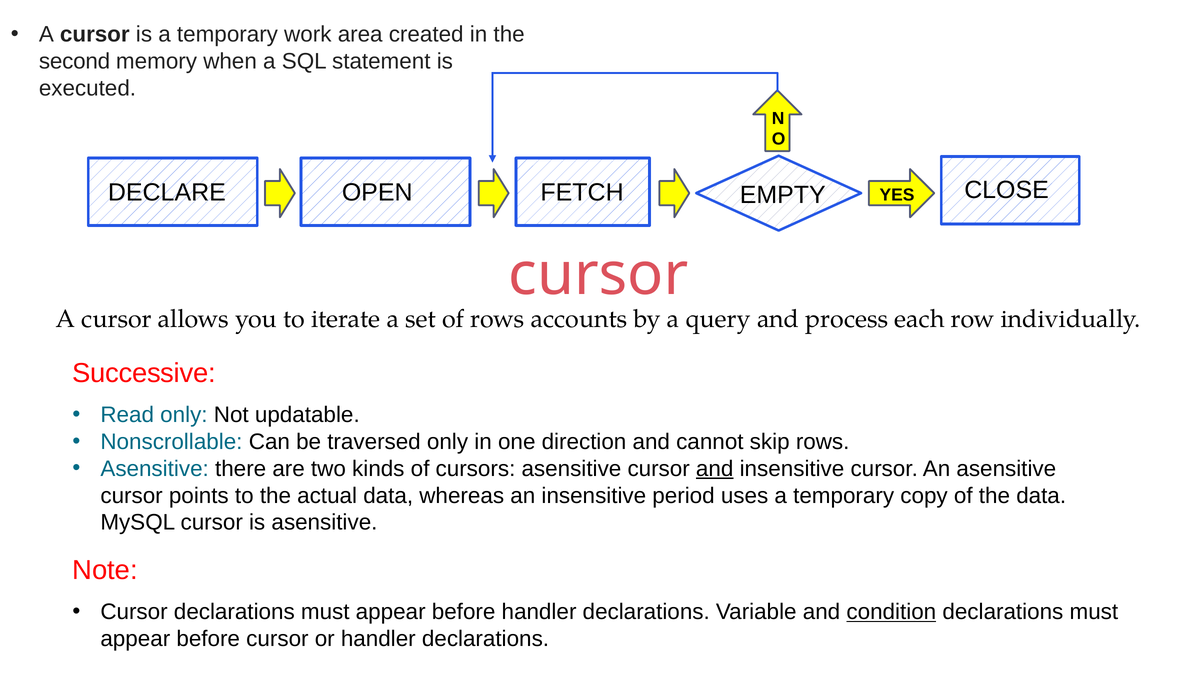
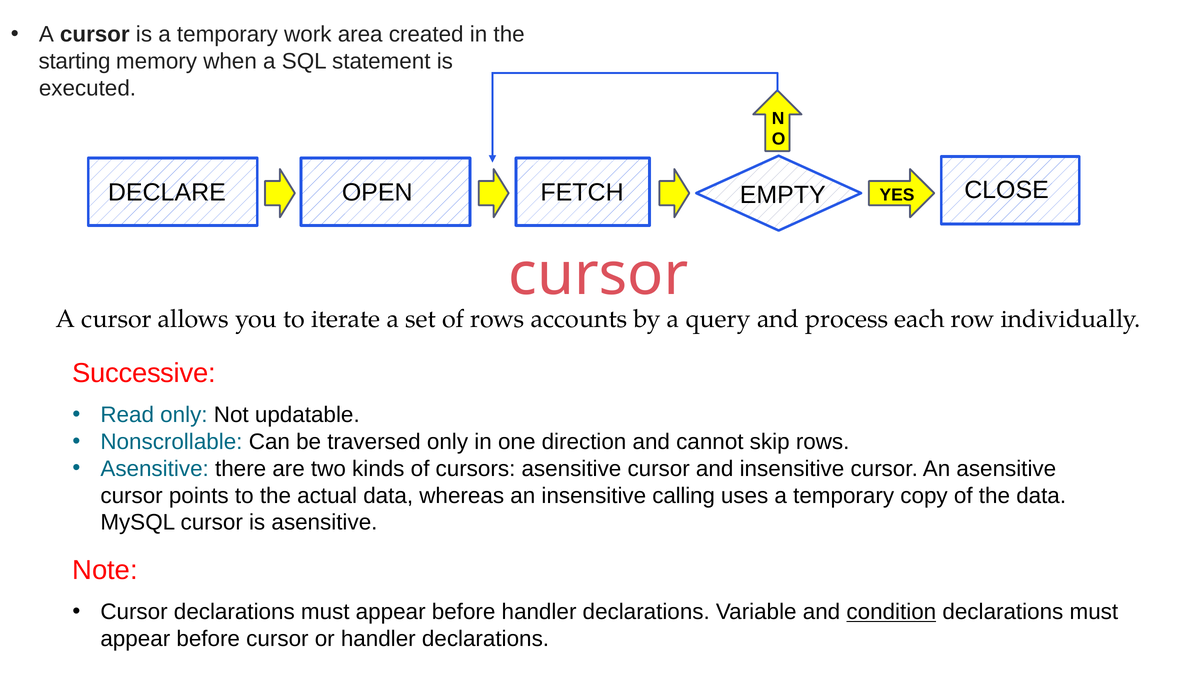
second: second -> starting
and at (715, 469) underline: present -> none
period: period -> calling
